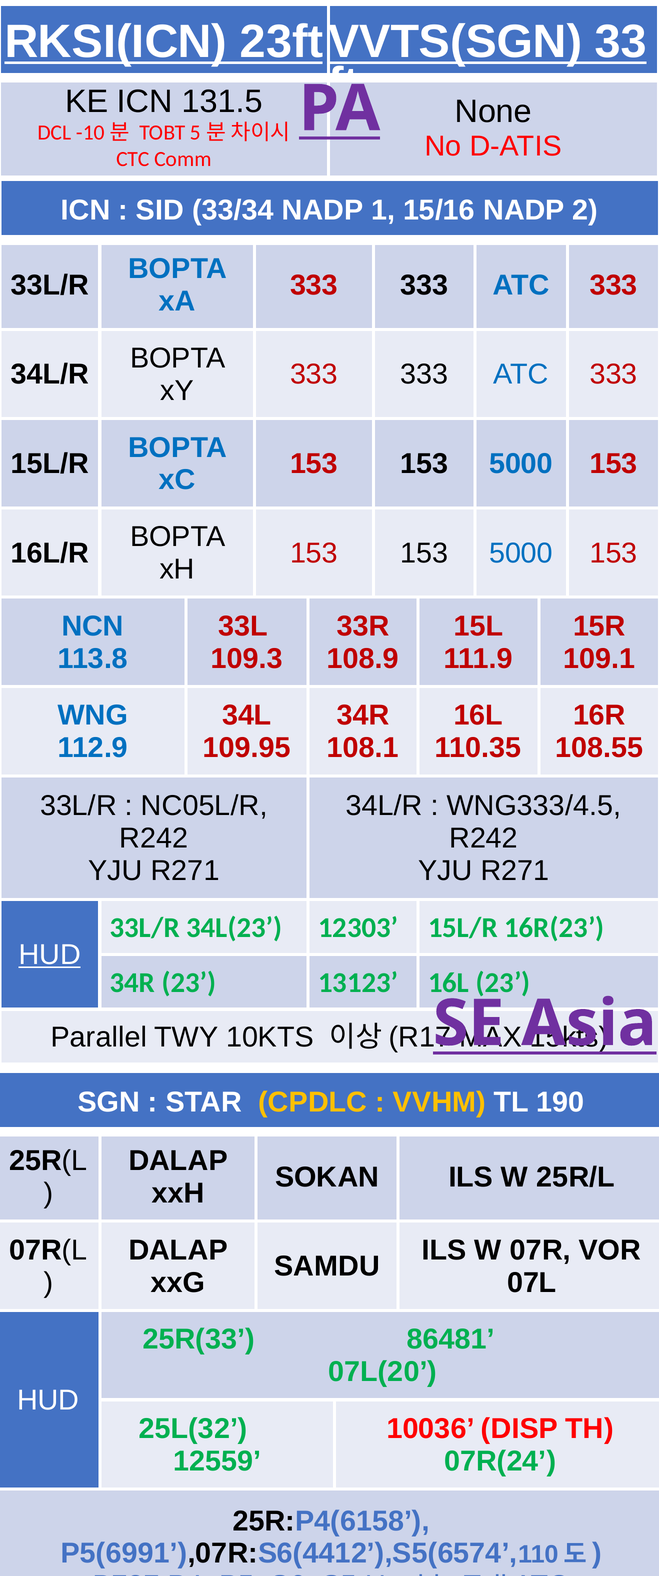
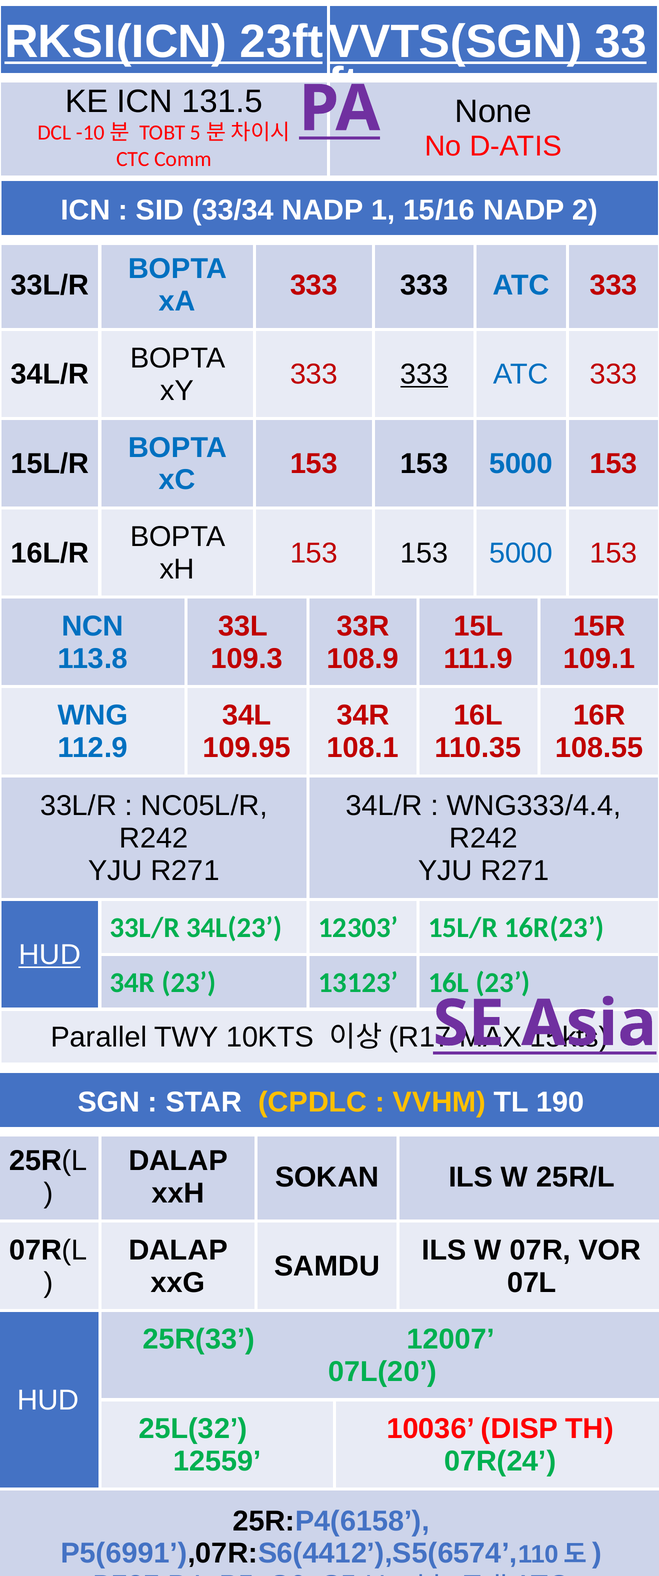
333 at (424, 375) underline: none -> present
WNG333/4.5: WNG333/4.5 -> WNG333/4.4
86481: 86481 -> 12007
